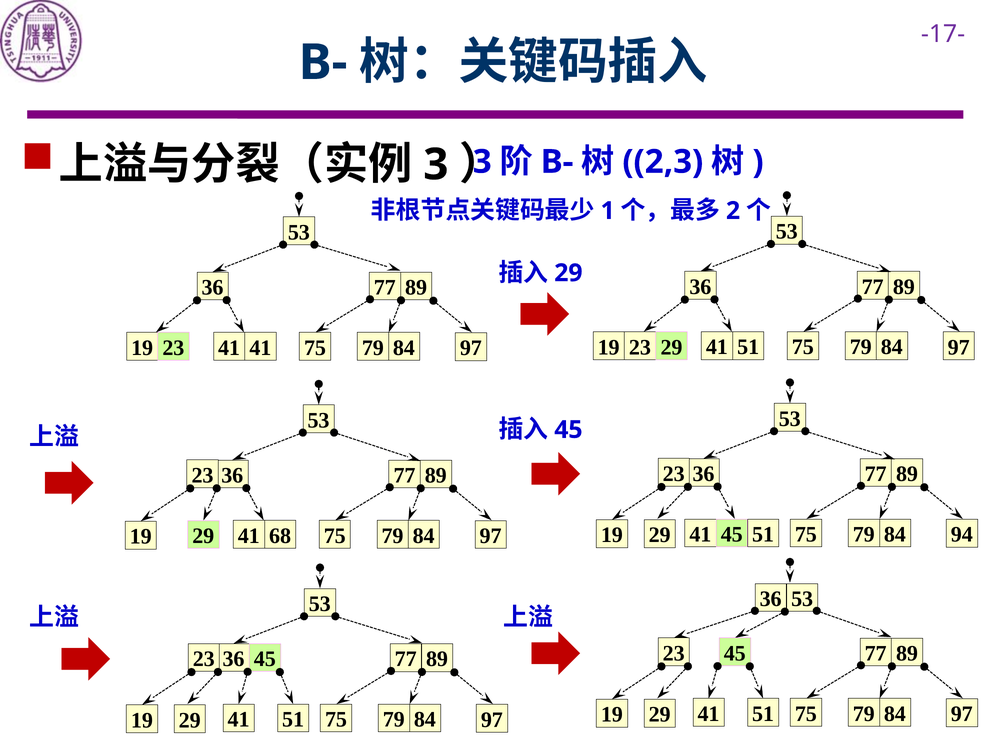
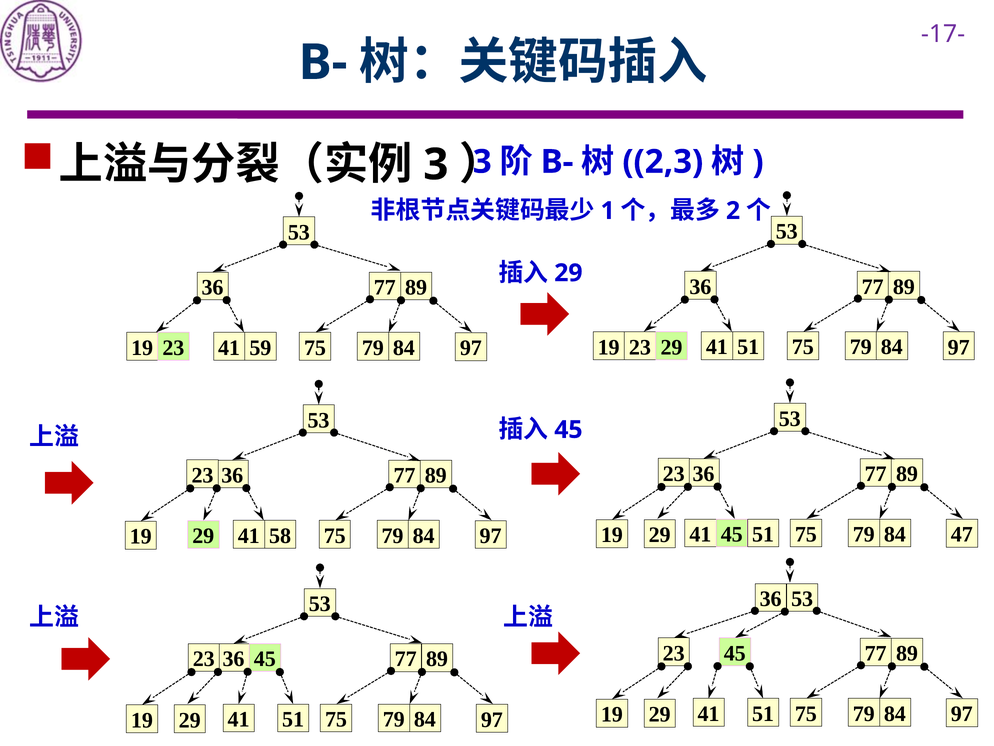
19 41: 41 -> 59
94: 94 -> 47
68: 68 -> 58
